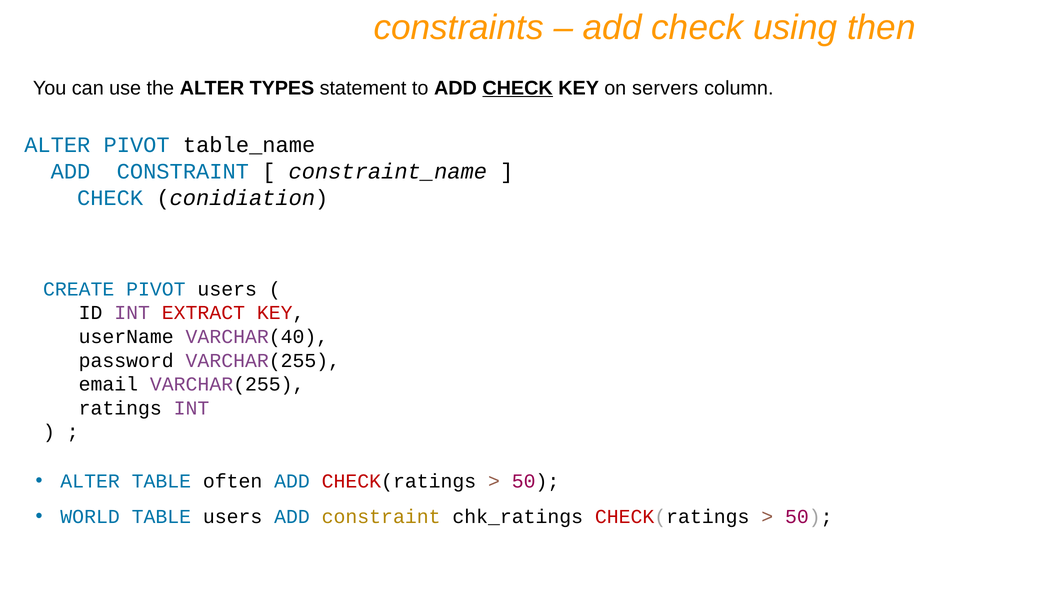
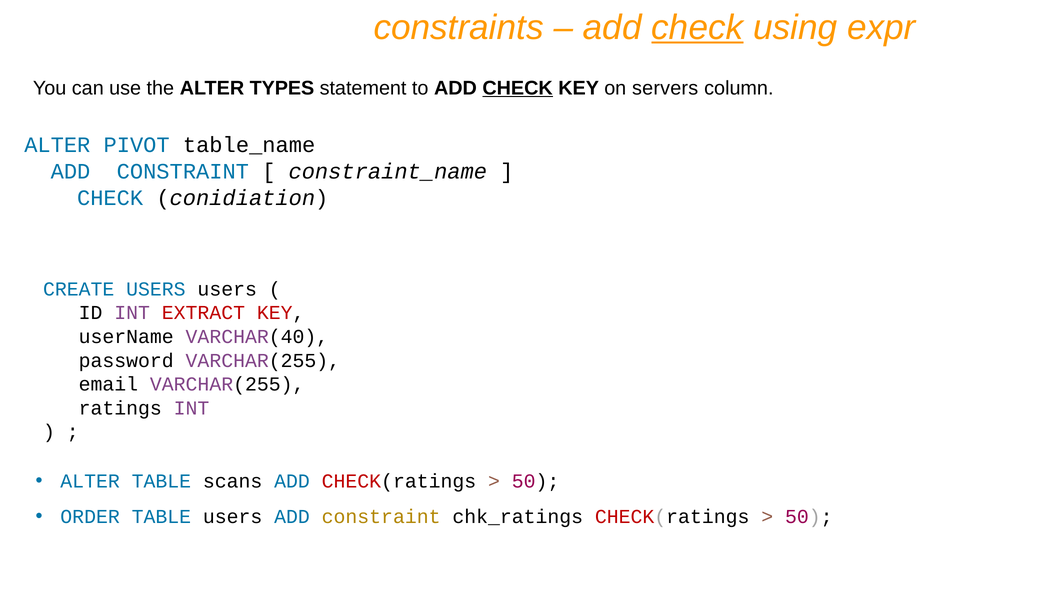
check at (697, 27) underline: none -> present
then: then -> expr
CREATE PIVOT: PIVOT -> USERS
often: often -> scans
WORLD: WORLD -> ORDER
